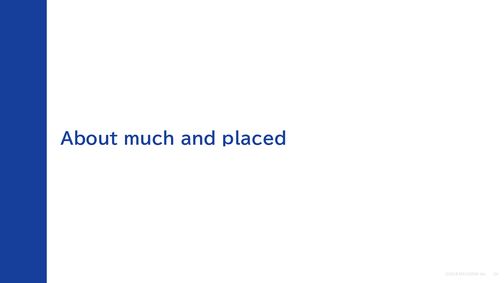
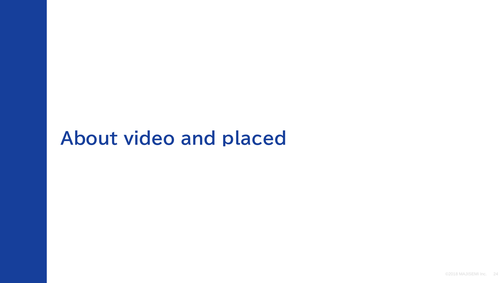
much: much -> video
